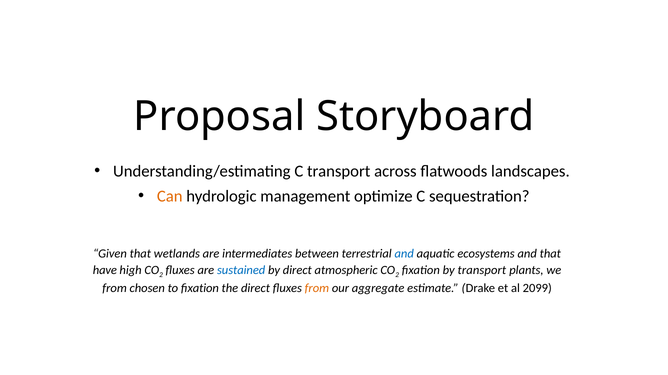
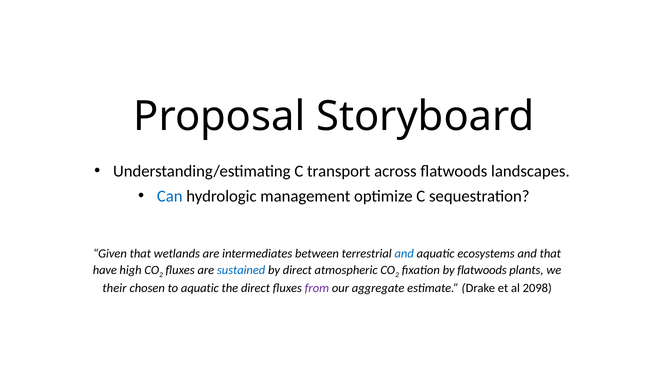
Can colour: orange -> blue
by transport: transport -> flatwoods
from at (115, 289): from -> their
to ﬁxation: ﬁxation -> aquatic
from at (317, 289) colour: orange -> purple
2099: 2099 -> 2098
